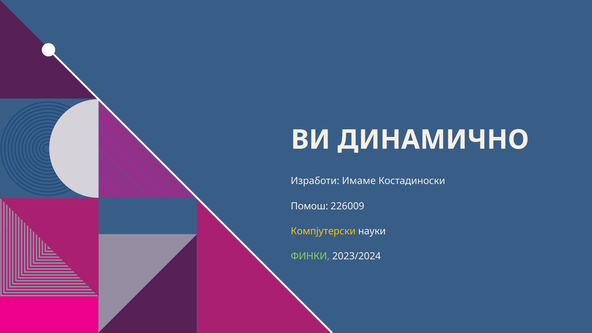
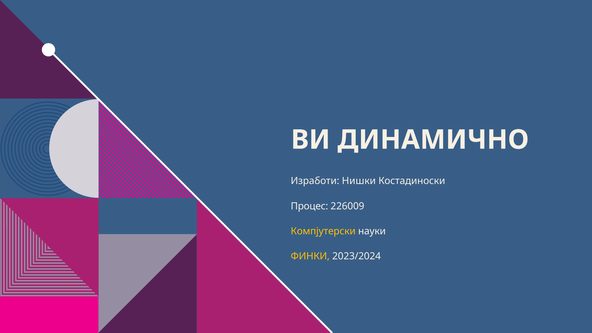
Имаме: Имаме -> Нишки
Помош: Помош -> Процес
ФИНКИ colour: light green -> yellow
